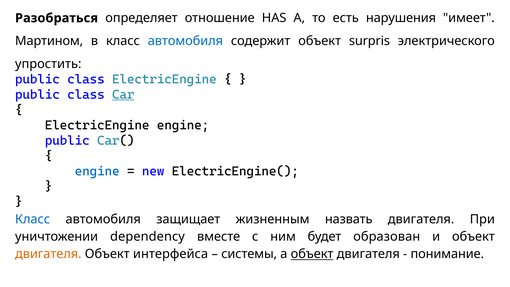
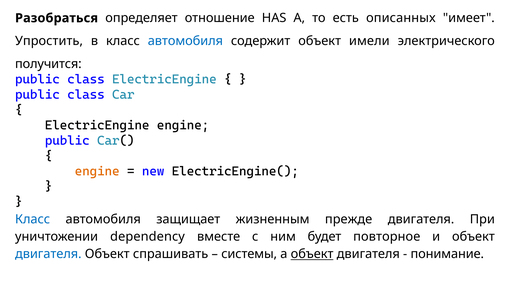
нарушения: нарушения -> описанных
Мартином: Мартином -> Упростить
surpris: surpris -> имели
упростить: упростить -> получится
Car underline: present -> none
engine at (97, 171) colour: blue -> orange
назвать: назвать -> прежде
образован: образован -> повторное
двигателя at (48, 254) colour: orange -> blue
интерфейса: интерфейса -> спрашивать
